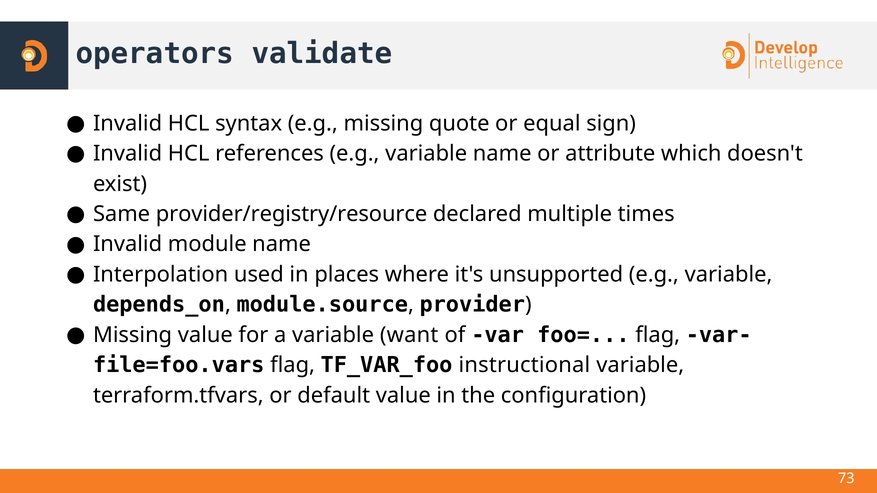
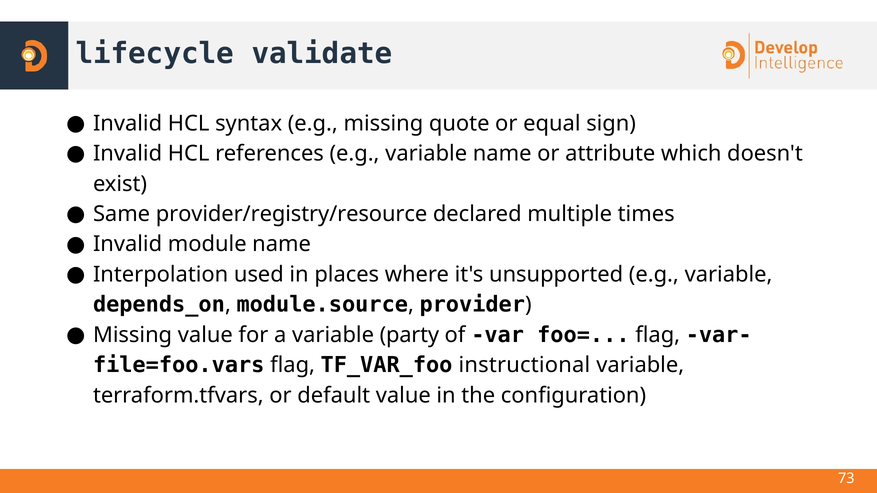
operators: operators -> lifecycle
want: want -> party
